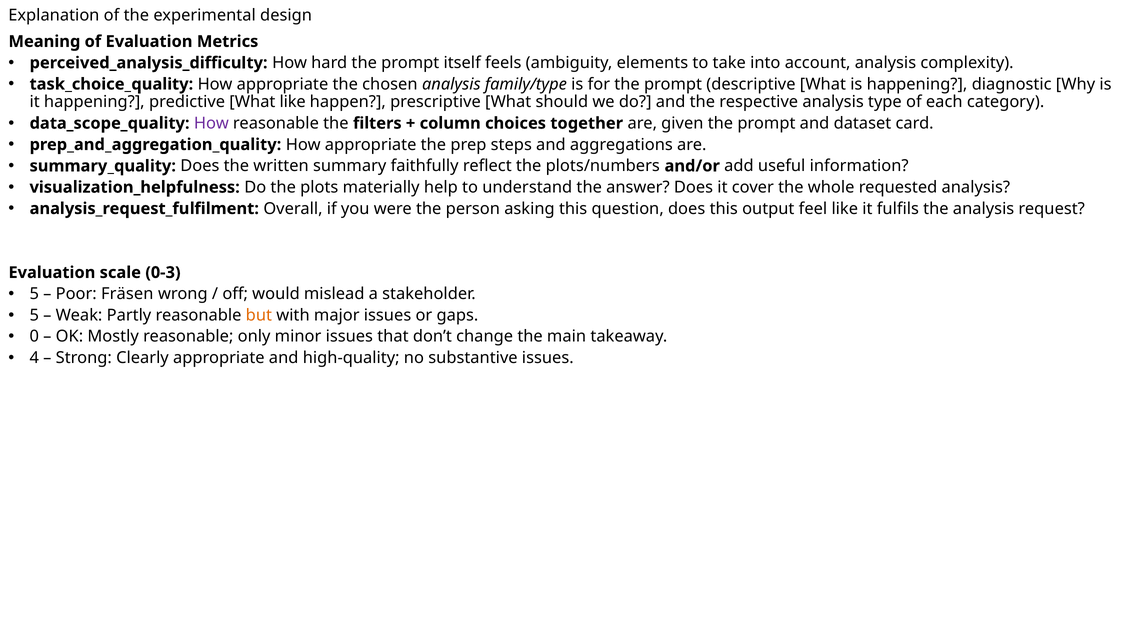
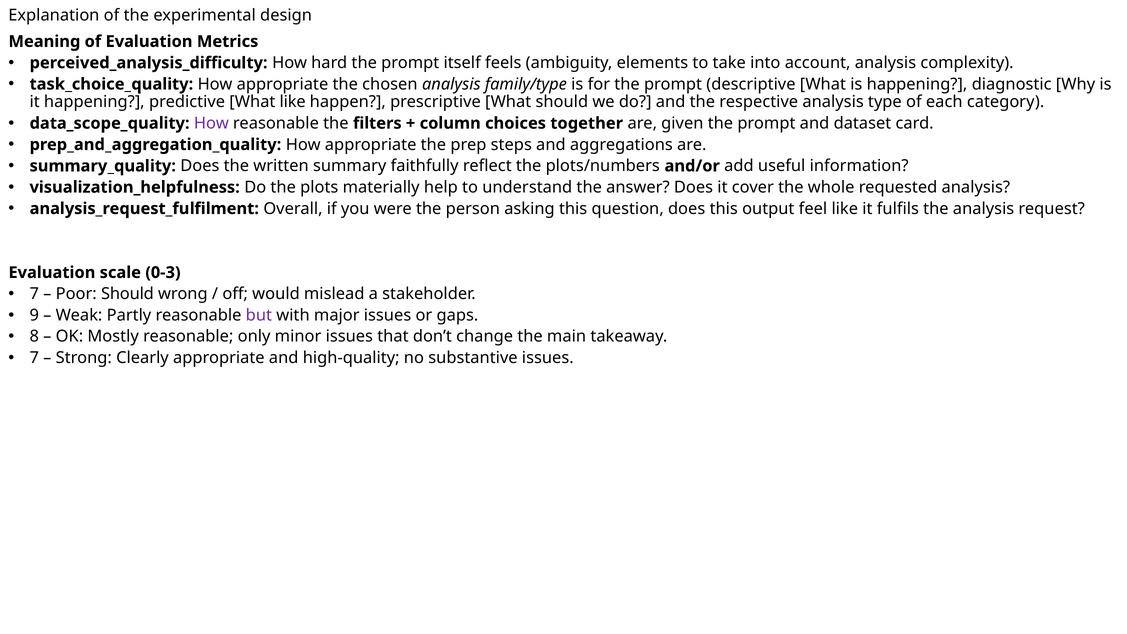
5 at (34, 294): 5 -> 7
Poor Fräsen: Fräsen -> Should
5 at (34, 315): 5 -> 9
but colour: orange -> purple
0: 0 -> 8
4 at (34, 358): 4 -> 7
